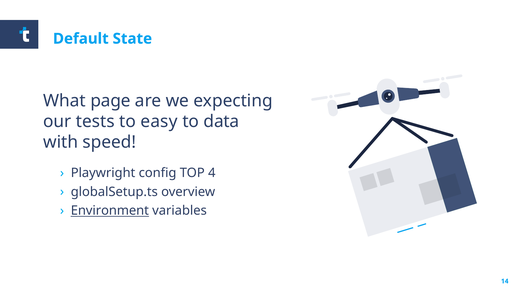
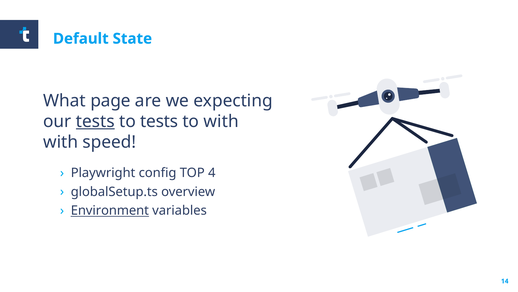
tests at (95, 121) underline: none -> present
to easy: easy -> tests
to data: data -> with
